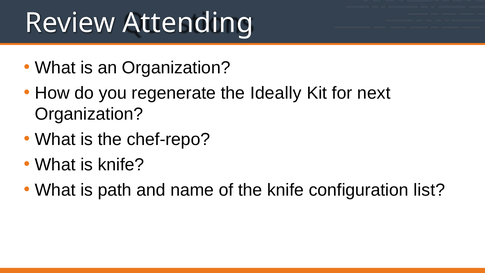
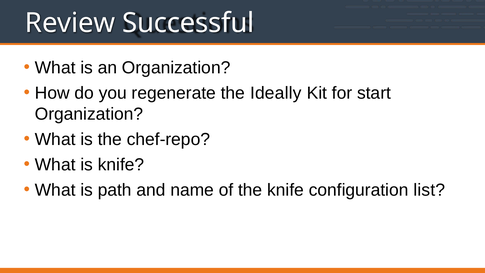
Attending: Attending -> Successful
next: next -> start
